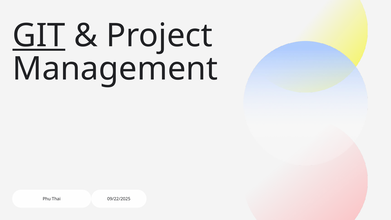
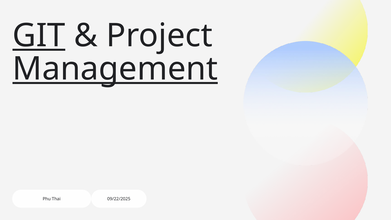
Management underline: none -> present
